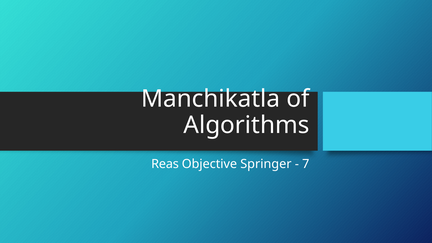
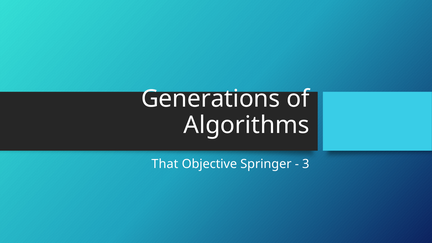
Manchikatla: Manchikatla -> Generations
Reas: Reas -> That
7: 7 -> 3
